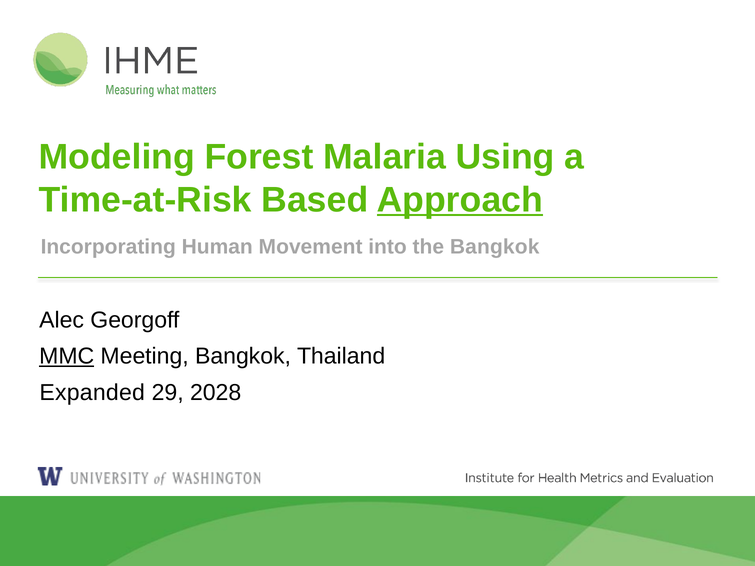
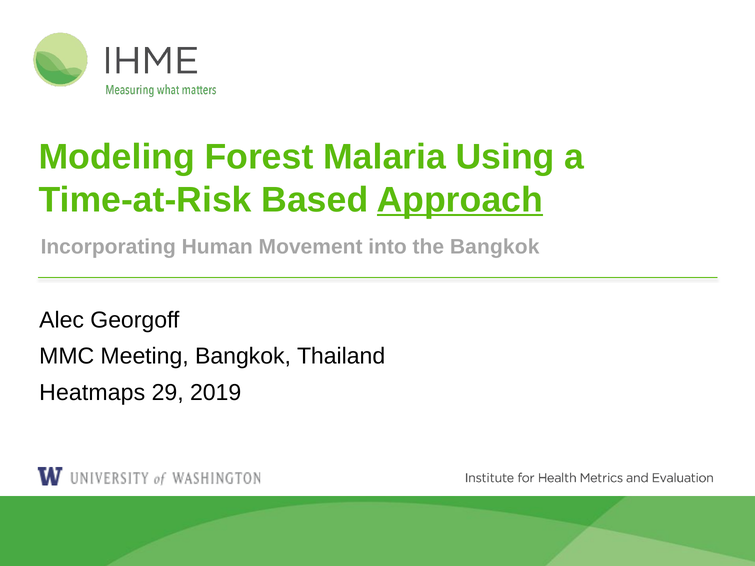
MMC underline: present -> none
Expanded: Expanded -> Heatmaps
2028: 2028 -> 2019
